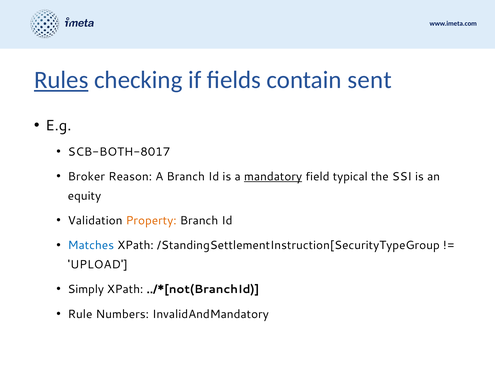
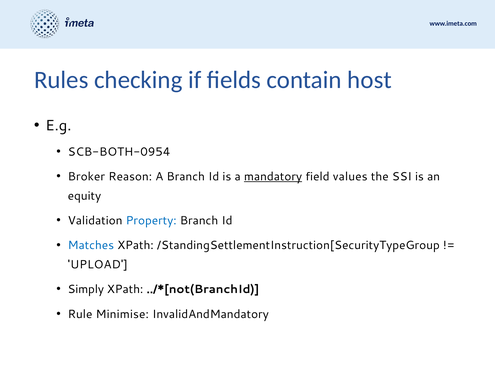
Rules underline: present -> none
sent: sent -> host
SCB-BOTH-8017: SCB-BOTH-8017 -> SCB-BOTH-0954
typical: typical -> values
Property colour: orange -> blue
Numbers: Numbers -> Minimise
